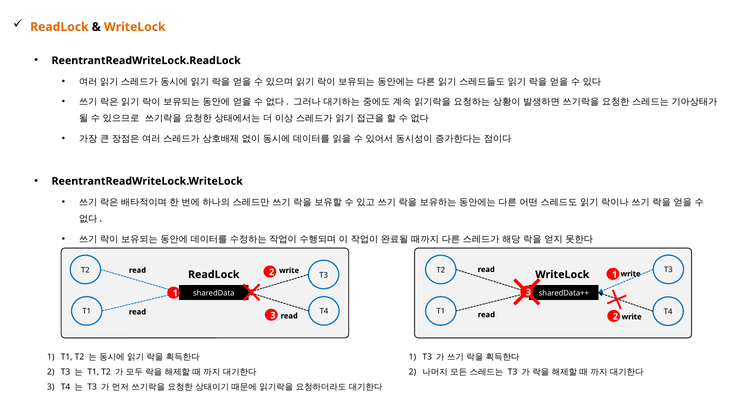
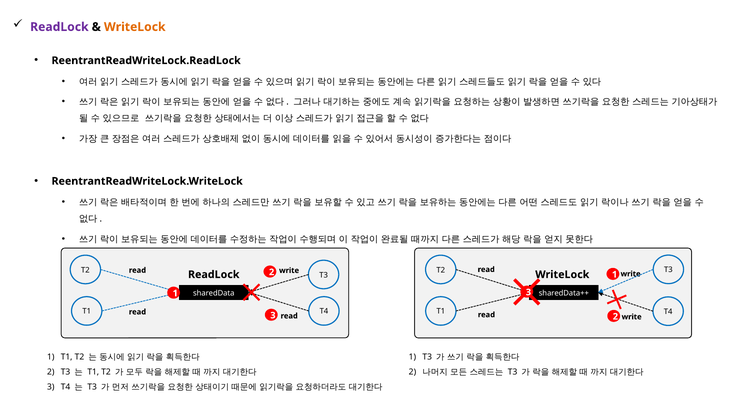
ReadLock at (59, 27) colour: orange -> purple
